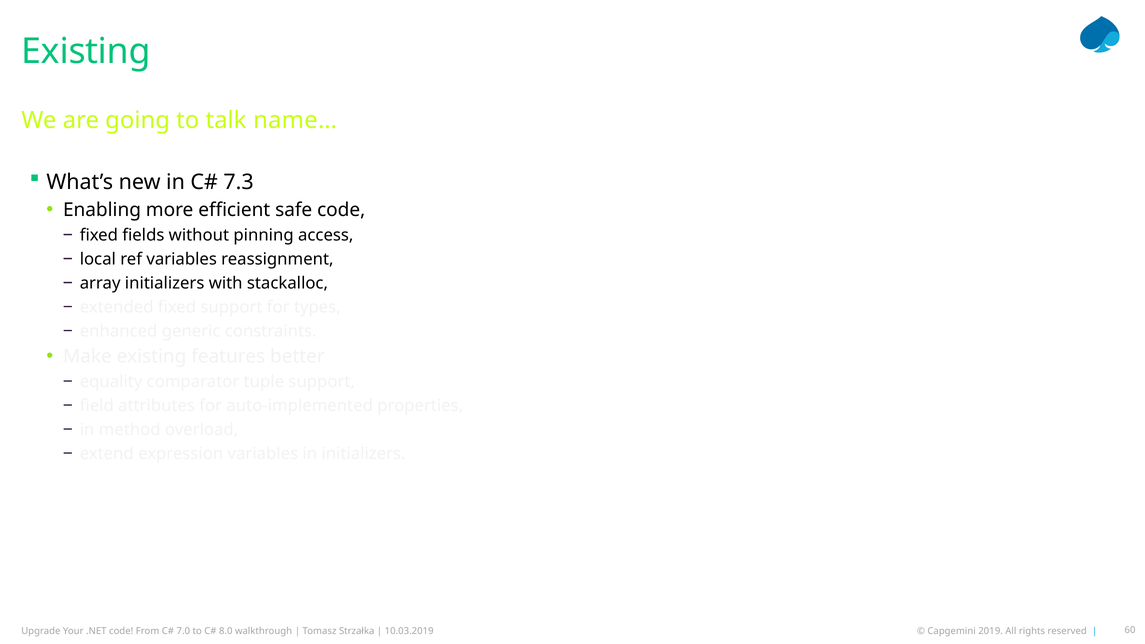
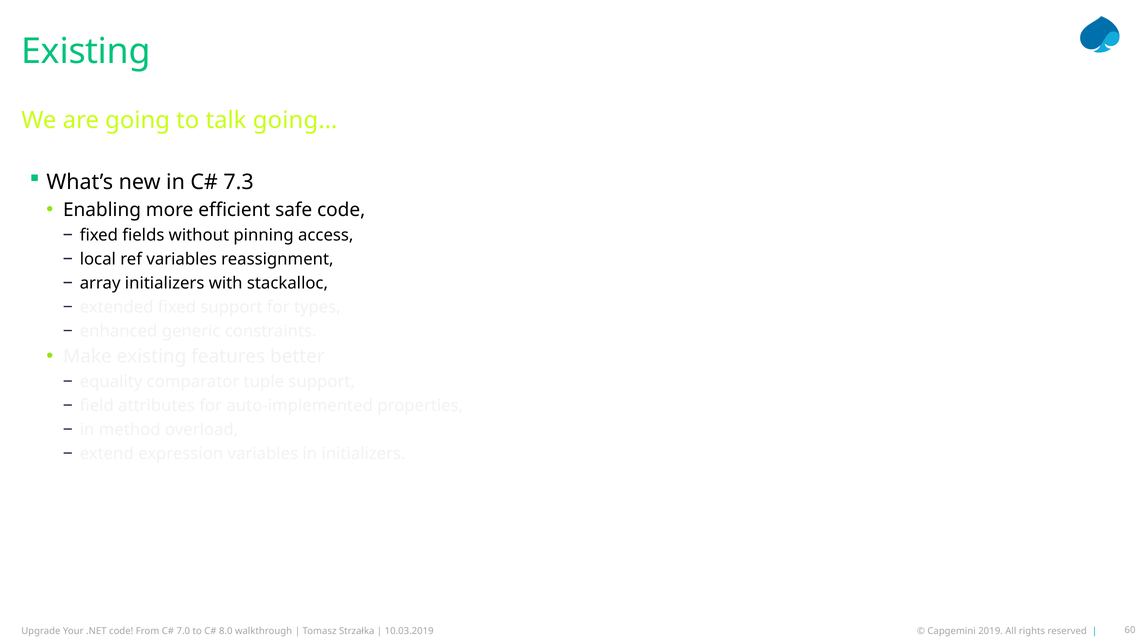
name…: name… -> going…
